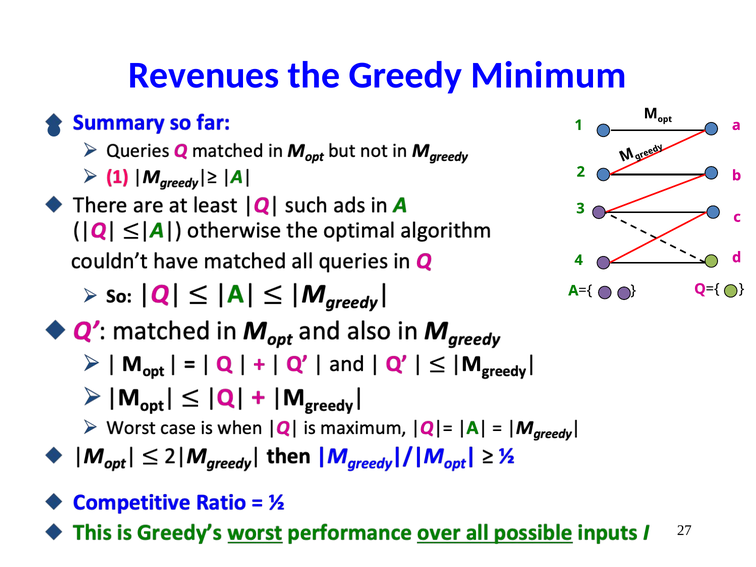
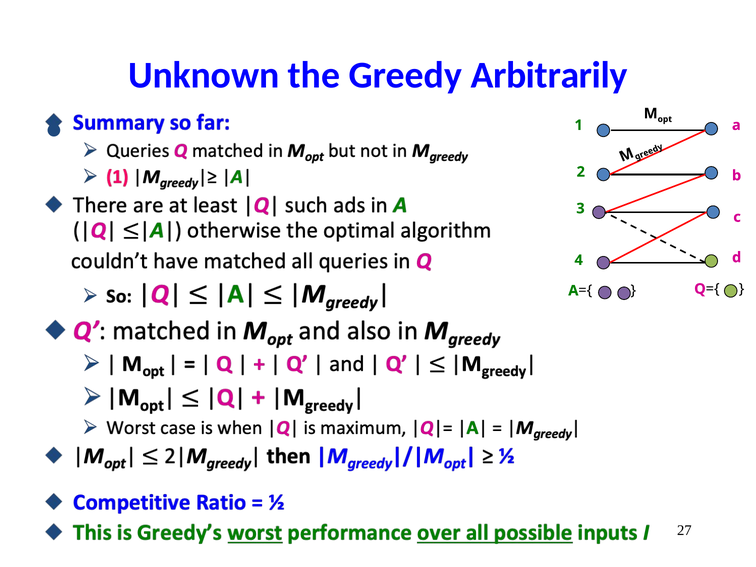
Revenues: Revenues -> Unknown
Minimum: Minimum -> Arbitrarily
